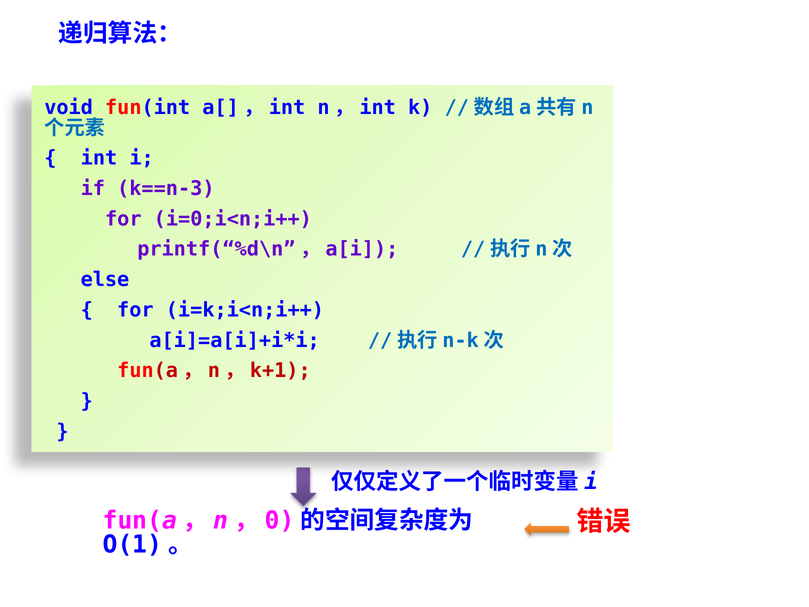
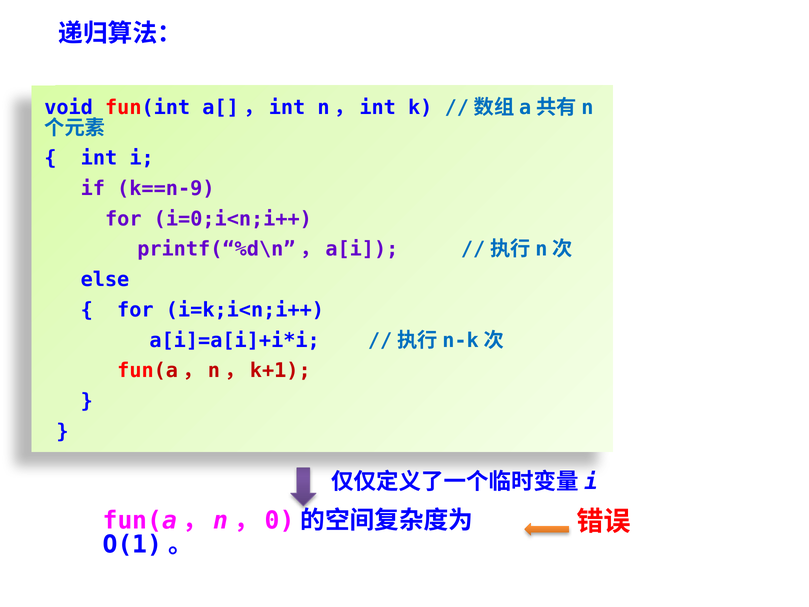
k==n-3: k==n-3 -> k==n-9
